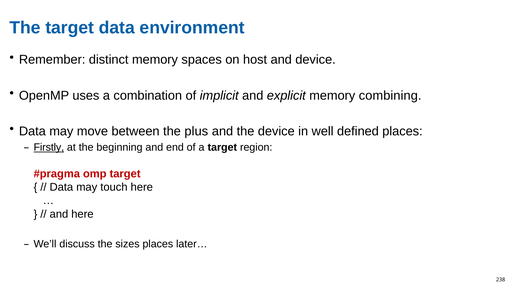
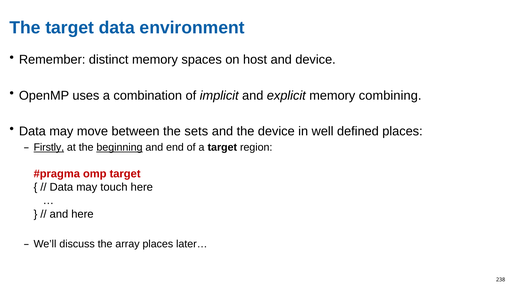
plus: plus -> sets
beginning underline: none -> present
sizes: sizes -> array
